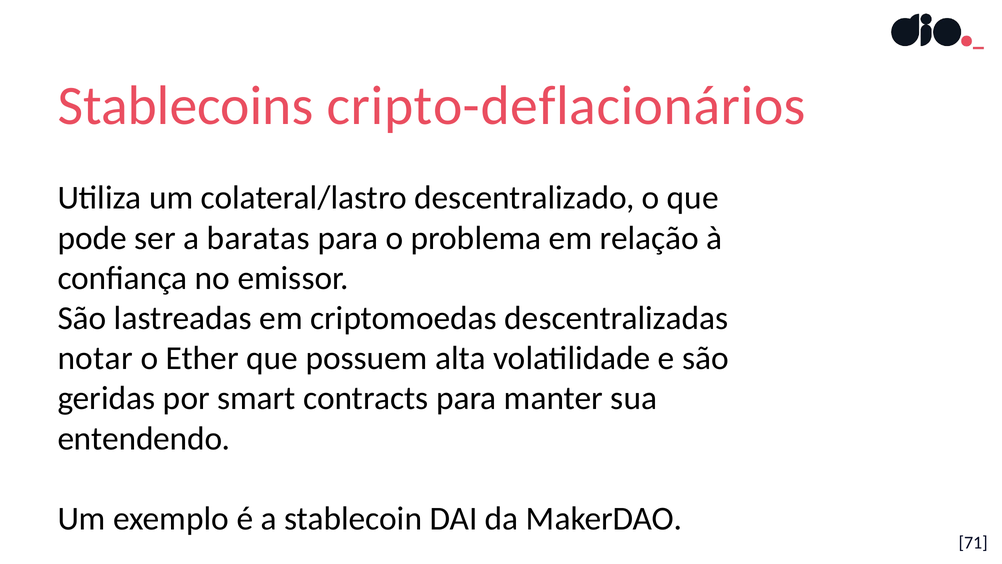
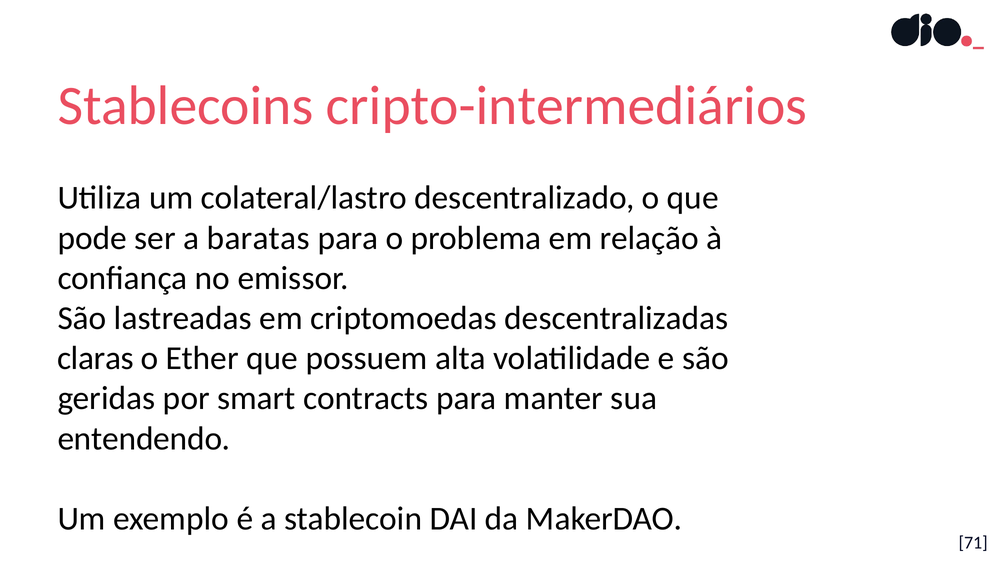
cripto-deflacionários: cripto-deflacionários -> cripto-intermediários
notar: notar -> claras
